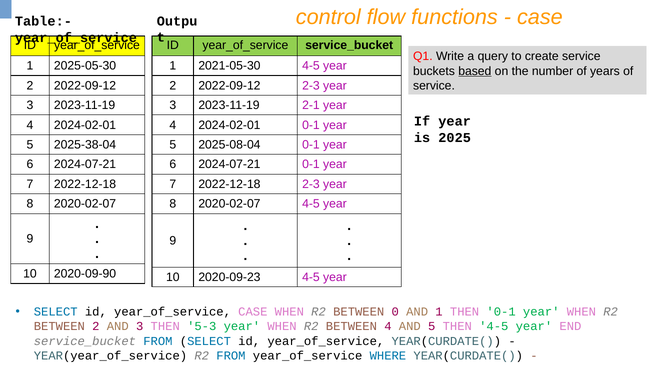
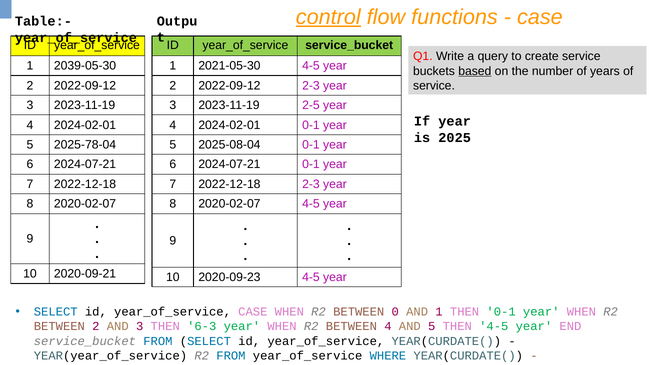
control underline: none -> present
2025-05-30: 2025-05-30 -> 2039-05-30
2-1: 2-1 -> 2-5
2025-38-04: 2025-38-04 -> 2025-78-04
2020-09-90: 2020-09-90 -> 2020-09-21
5-3: 5-3 -> 6-3
